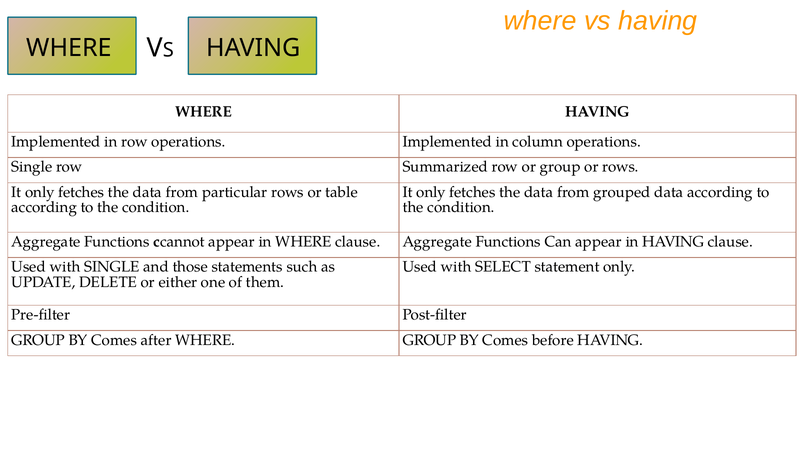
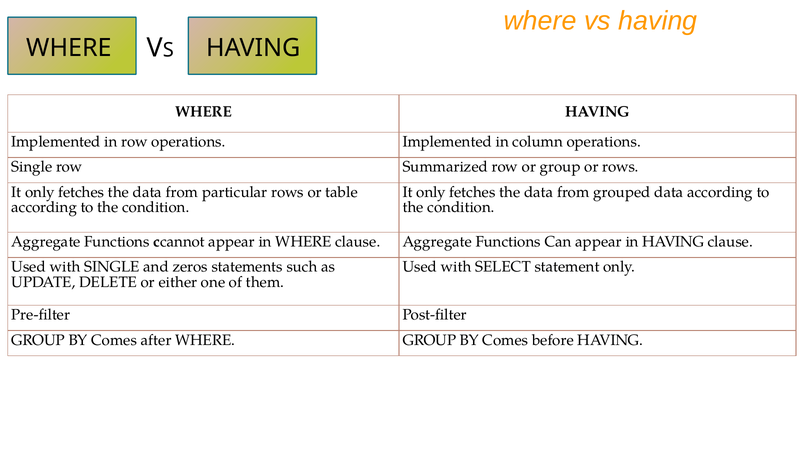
those: those -> zeros
